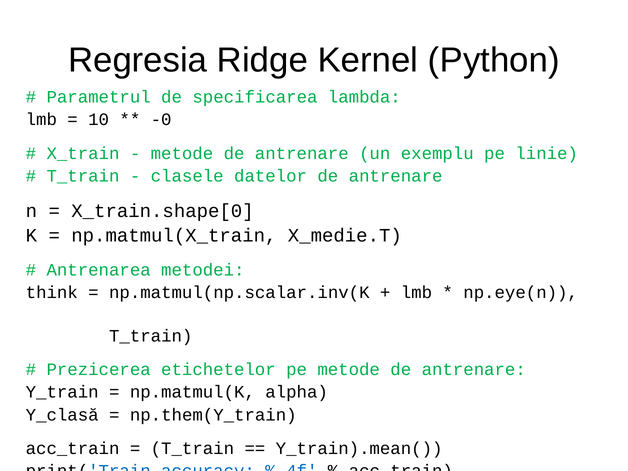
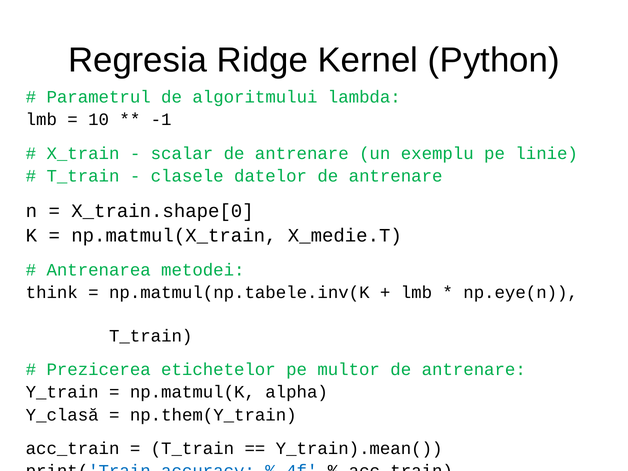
specificarea: specificarea -> algoritmului
-0: -0 -> -1
metode at (182, 153): metode -> scalar
np.matmul(np.scalar.inv(K: np.matmul(np.scalar.inv(K -> np.matmul(np.tabele.inv(K
pe metode: metode -> multor
